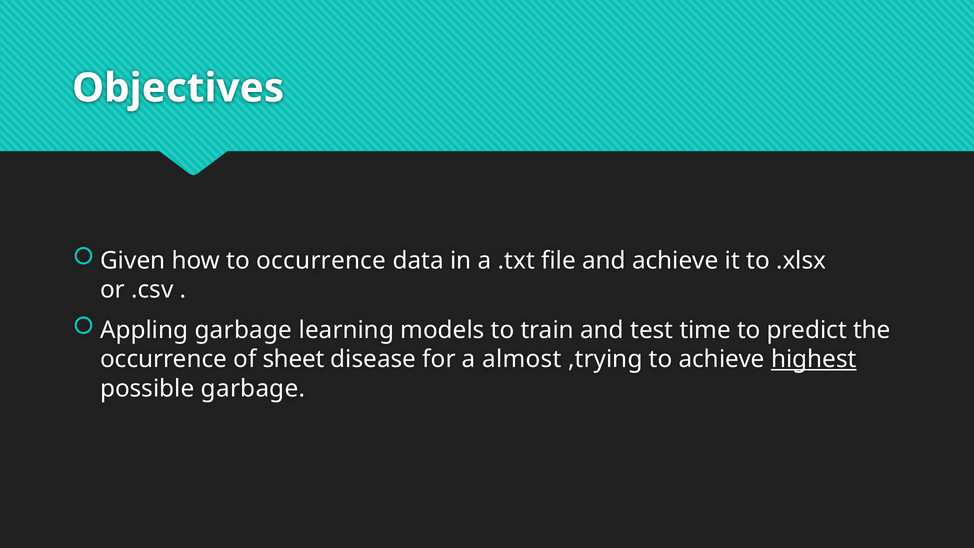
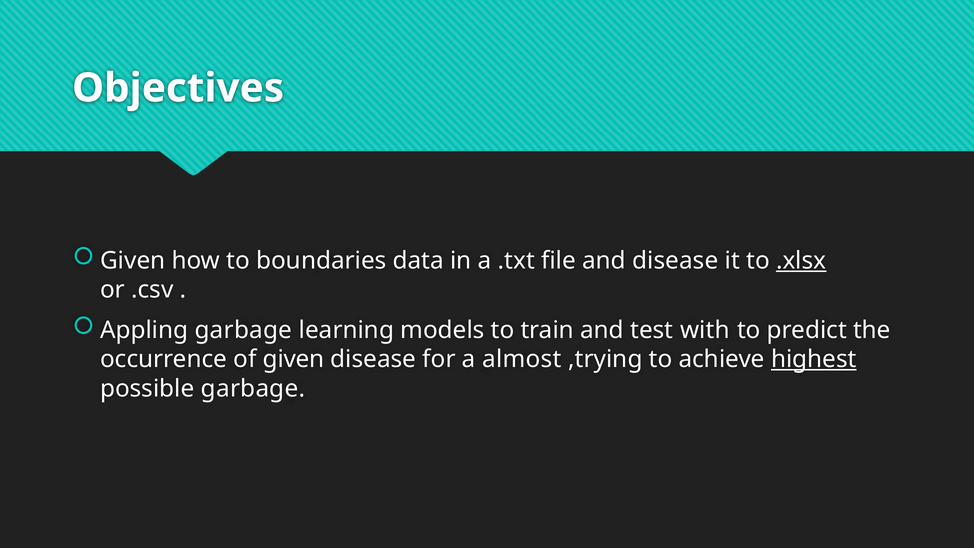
to occurrence: occurrence -> boundaries
and achieve: achieve -> disease
.xlsx underline: none -> present
time: time -> with
of sheet: sheet -> given
